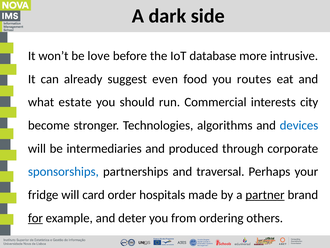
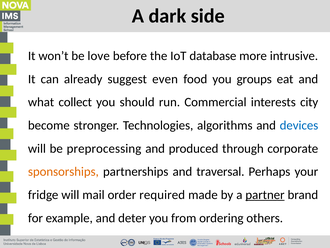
routes: routes -> groups
estate: estate -> collect
intermediaries: intermediaries -> preprocessing
sponsorships colour: blue -> orange
card: card -> mail
hospitals: hospitals -> required
for underline: present -> none
